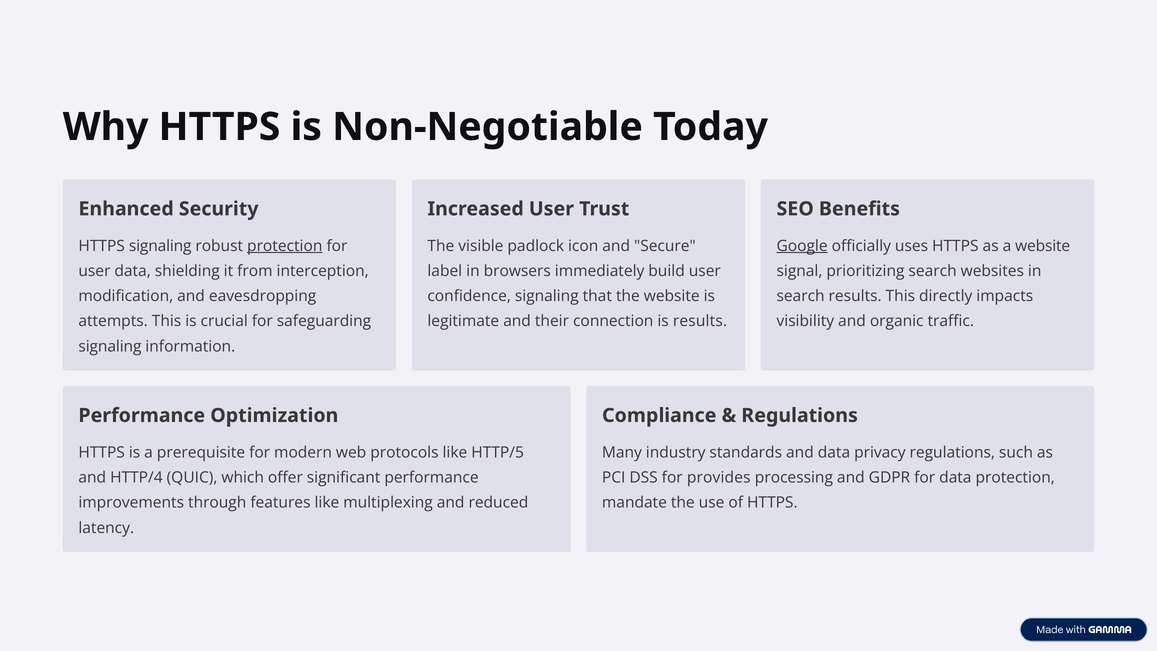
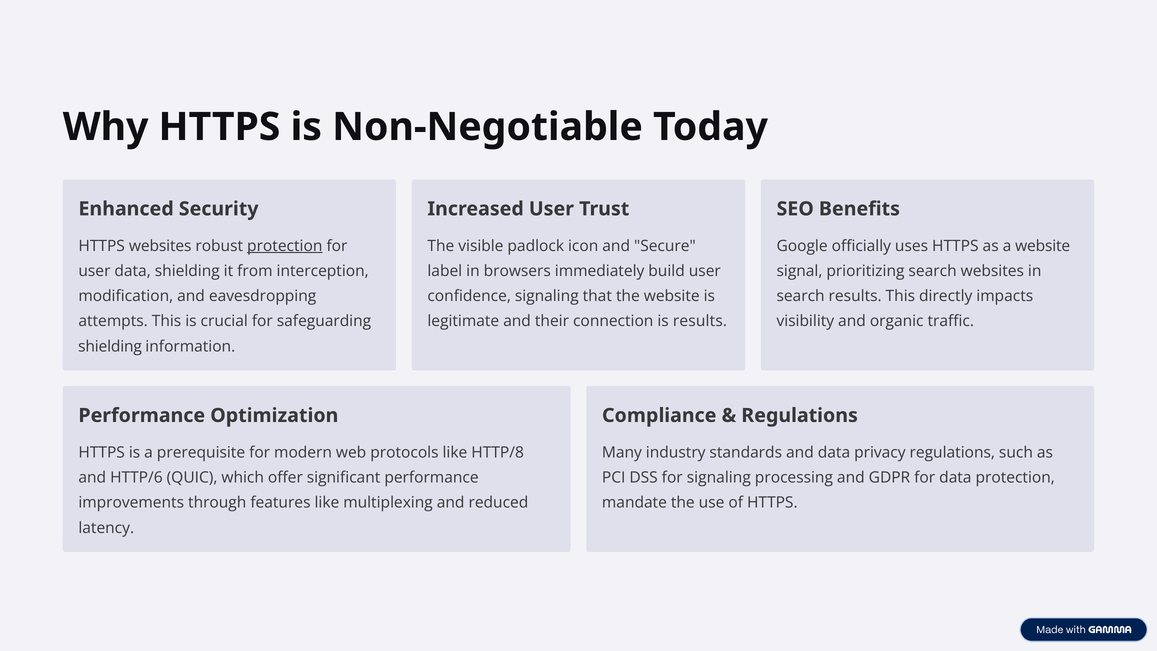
HTTPS signaling: signaling -> websites
Google underline: present -> none
signaling at (110, 346): signaling -> shielding
HTTP/5: HTTP/5 -> HTTP/8
HTTP/4: HTTP/4 -> HTTP/6
for provides: provides -> signaling
